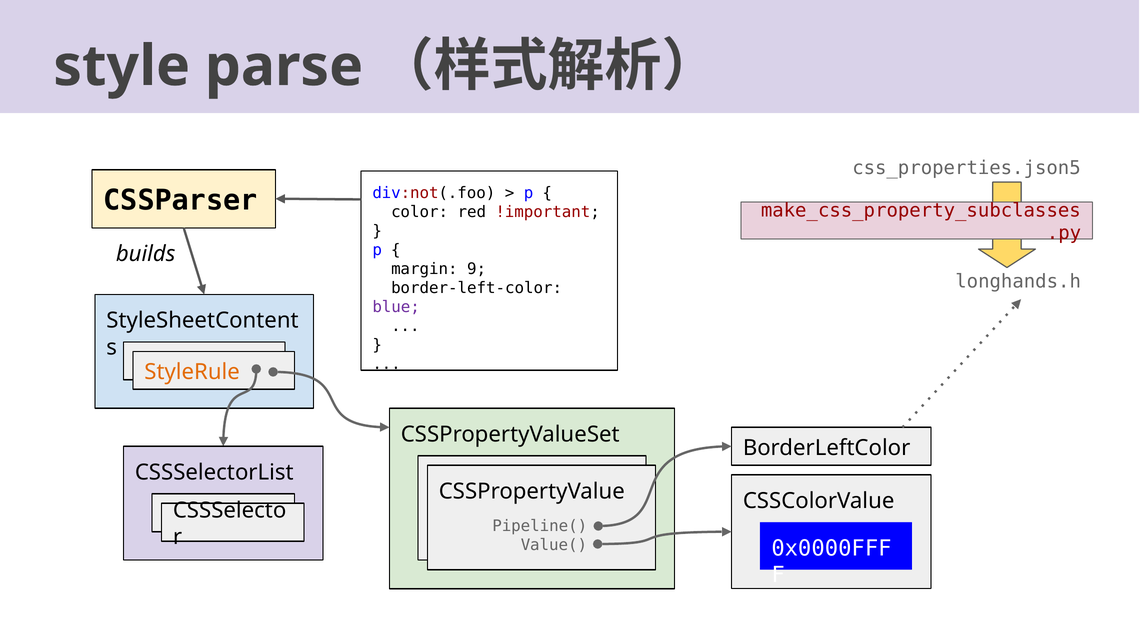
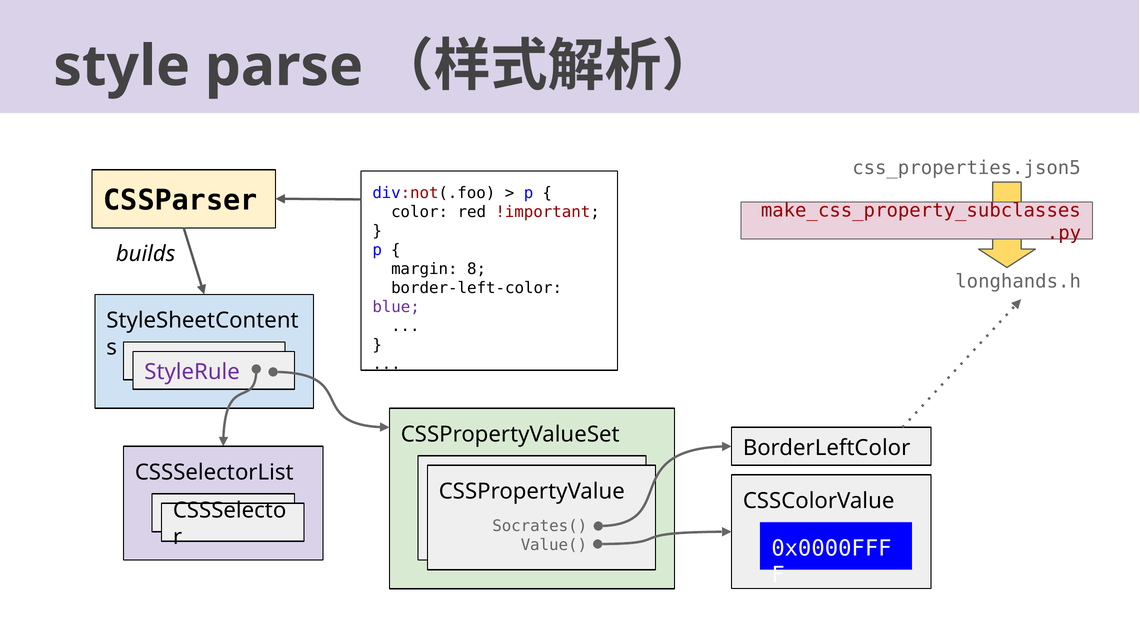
9: 9 -> 8
StyleRule colour: orange -> purple
Pipeline(: Pipeline( -> Socrates(
